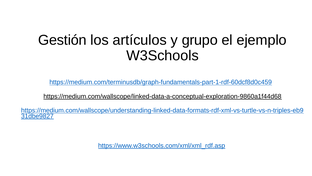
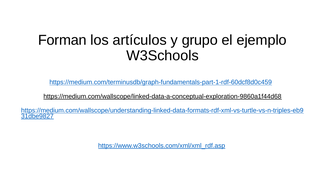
Gestión: Gestión -> Forman
